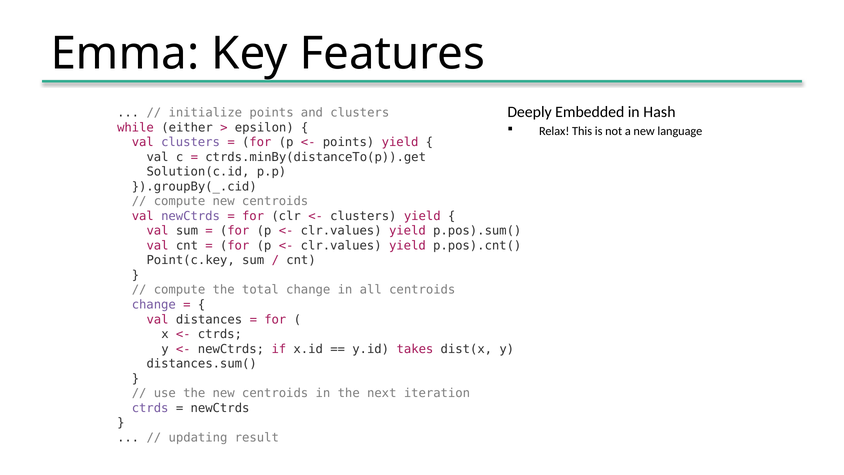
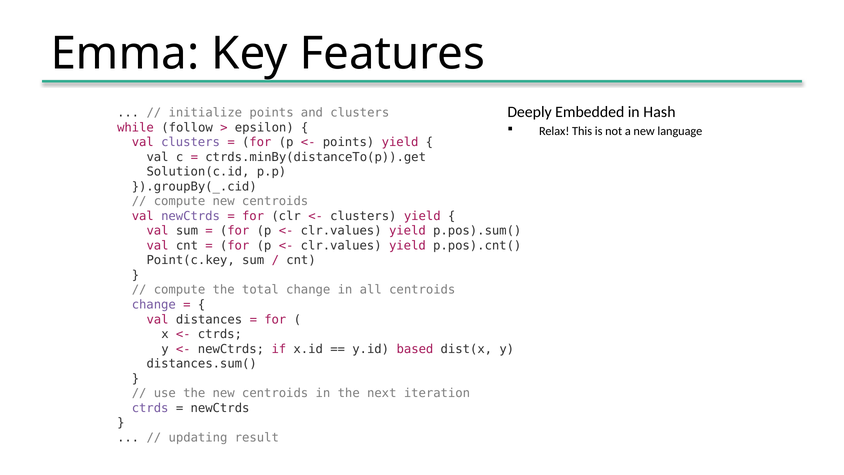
either: either -> follow
takes: takes -> based
